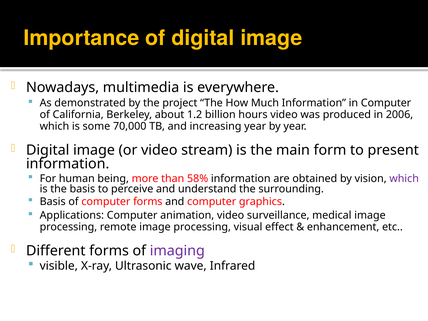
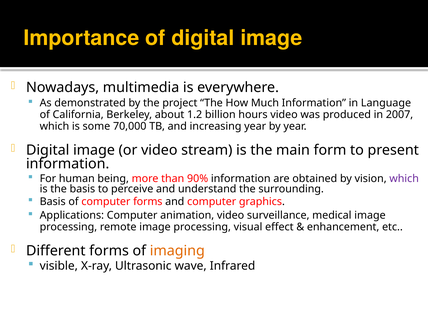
in Computer: Computer -> Language
2006: 2006 -> 2007
58%: 58% -> 90%
imaging colour: purple -> orange
